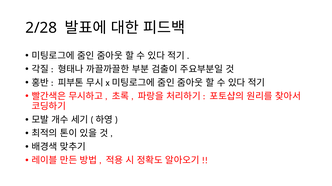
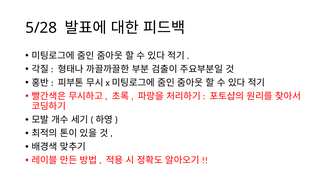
2/28: 2/28 -> 5/28
